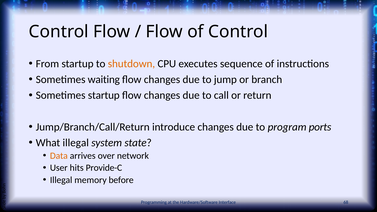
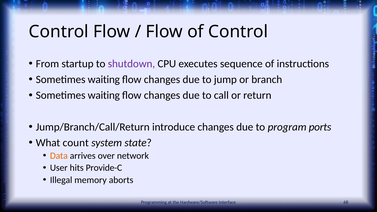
shutdown colour: orange -> purple
startup at (104, 95): startup -> waiting
What illegal: illegal -> count
before: before -> aborts
